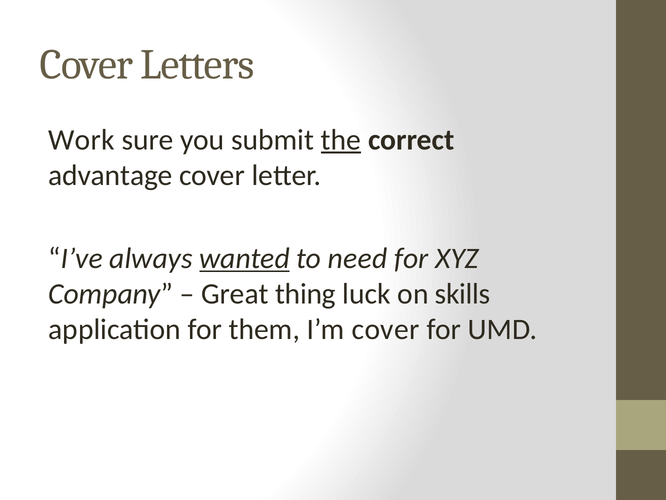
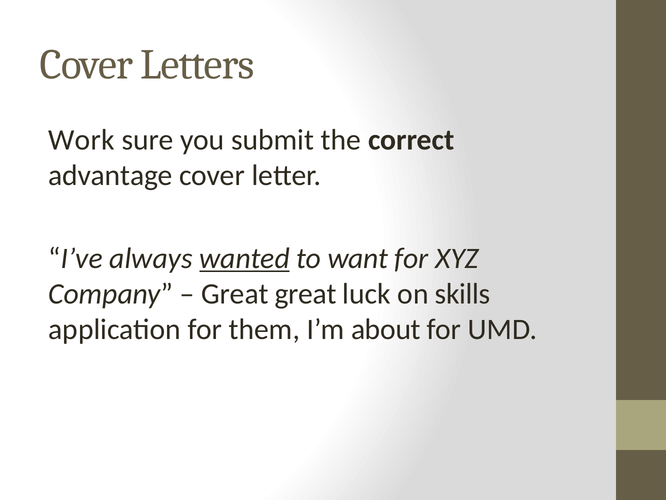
the underline: present -> none
need: need -> want
Great thing: thing -> great
I’m cover: cover -> about
